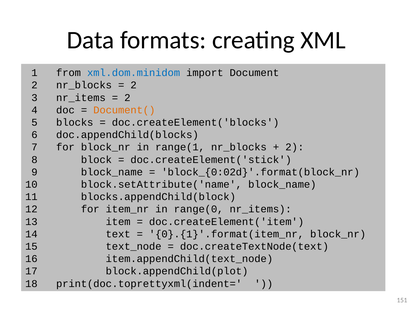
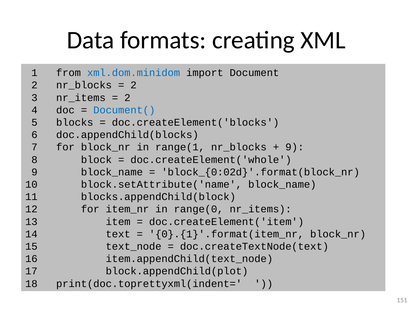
Document( colour: orange -> blue
2 at (295, 147): 2 -> 9
doc.createElement('stick: doc.createElement('stick -> doc.createElement('whole
